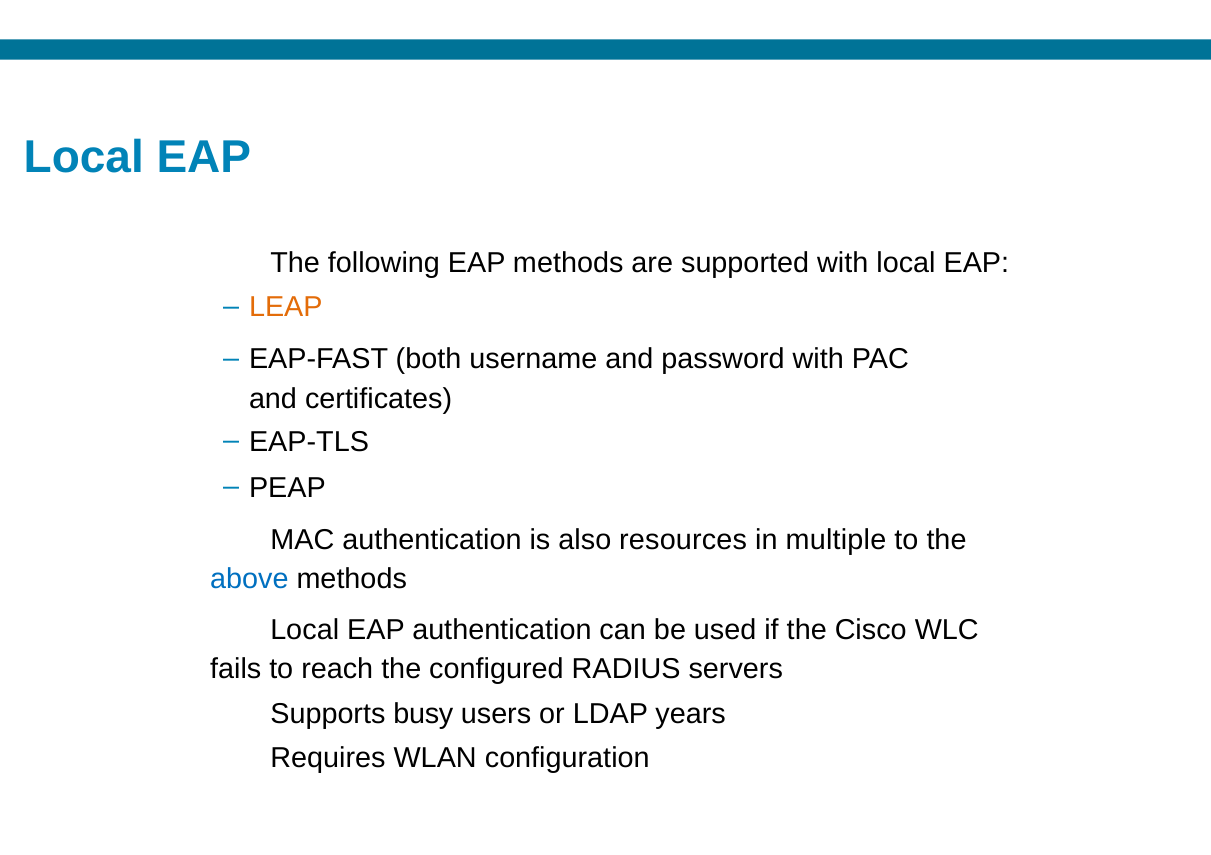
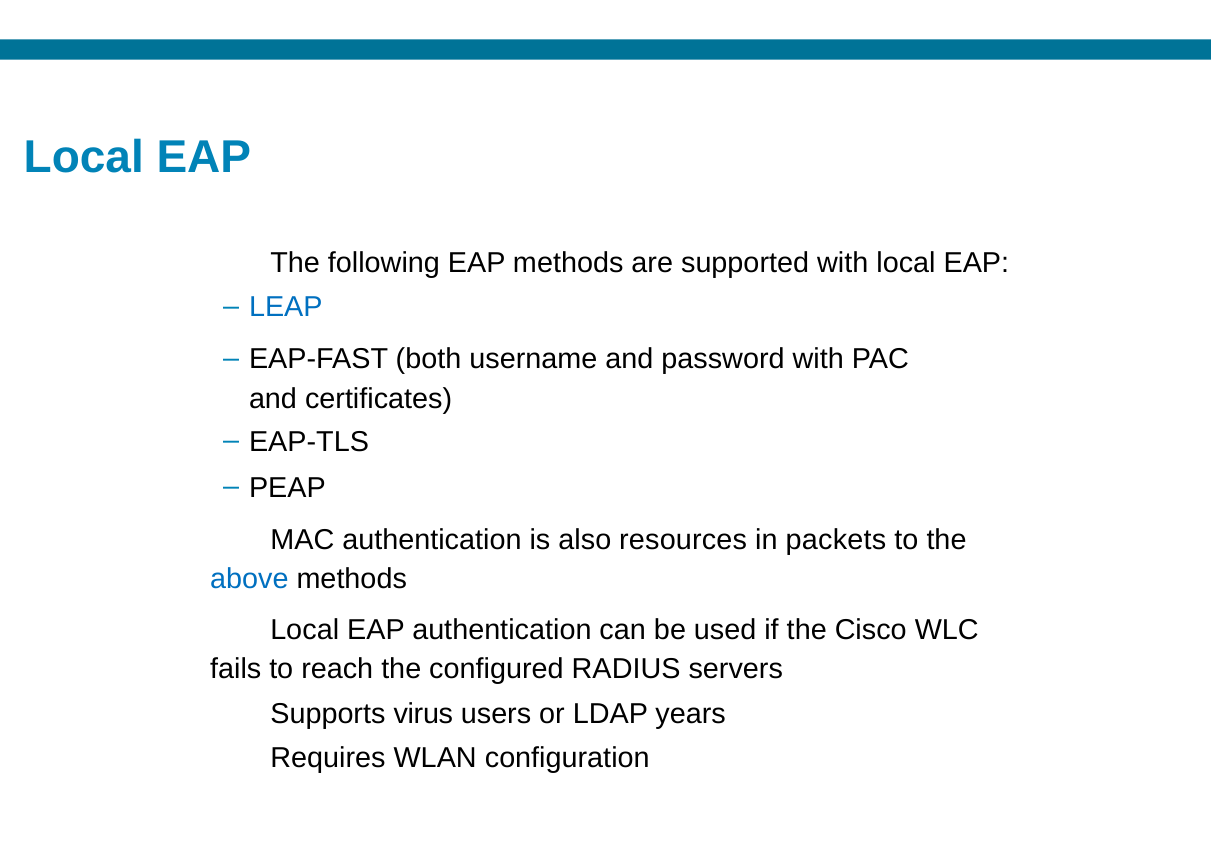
LEAP colour: orange -> blue
multiple: multiple -> packets
busy: busy -> virus
